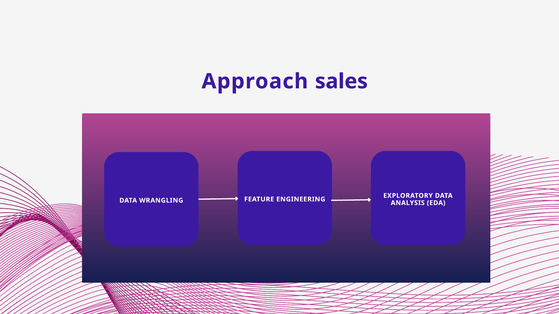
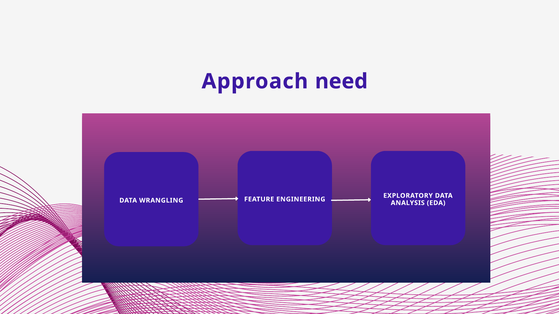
sales: sales -> need
